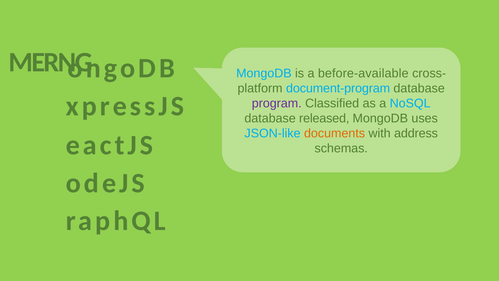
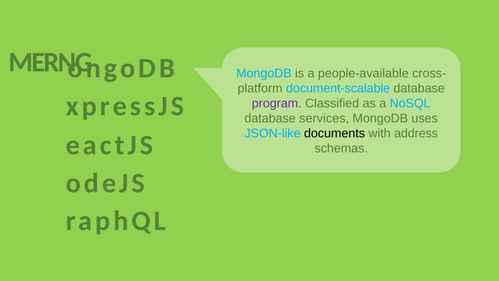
before-available: before-available -> people-available
document-program: document-program -> document-scalable
released: released -> services
documents colour: orange -> black
